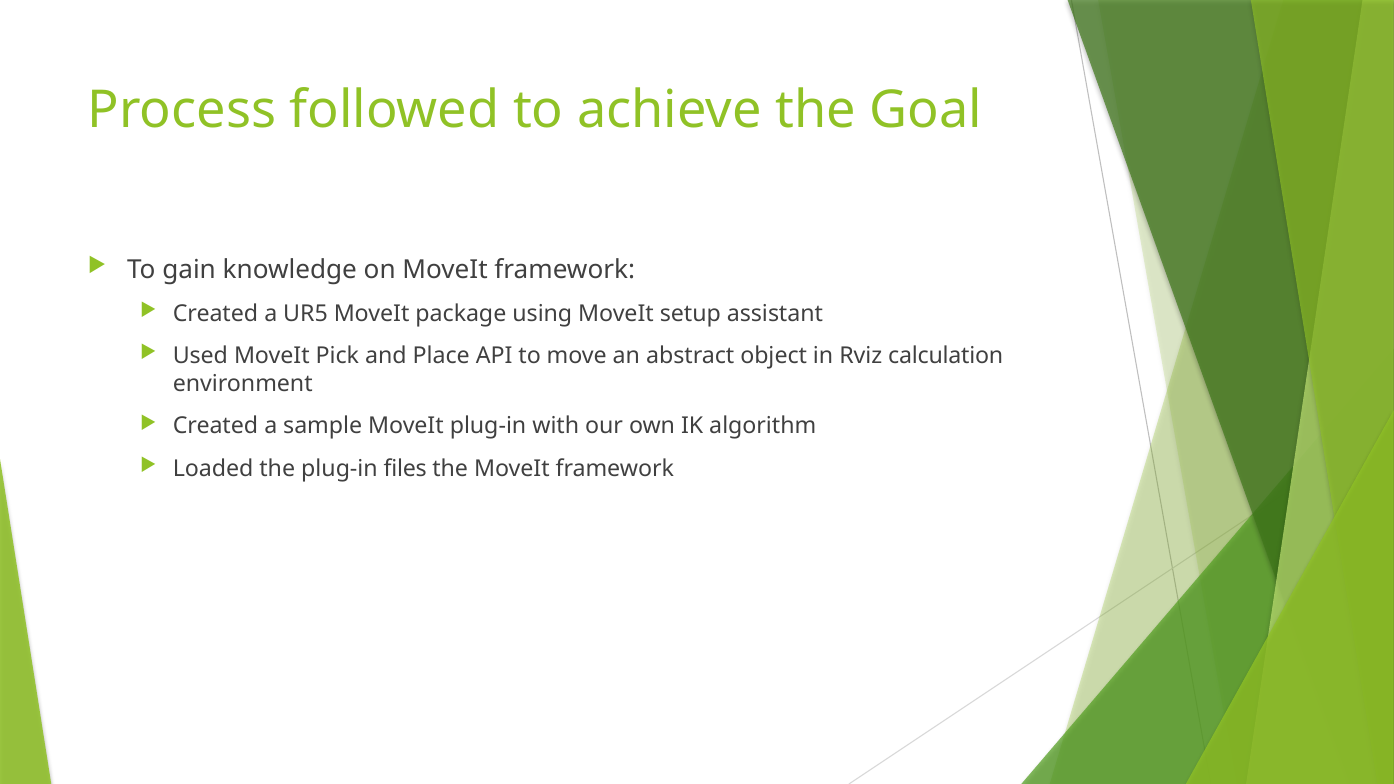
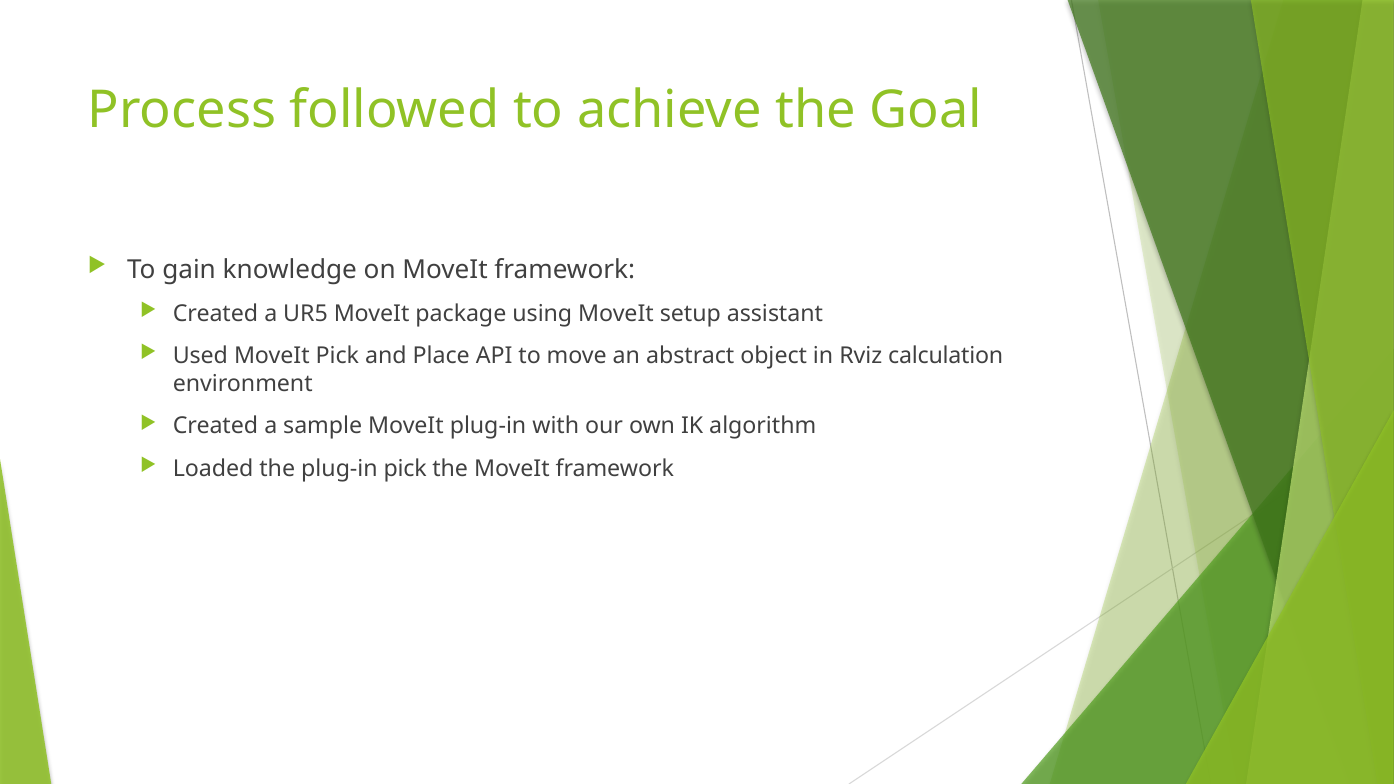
plug-in files: files -> pick
